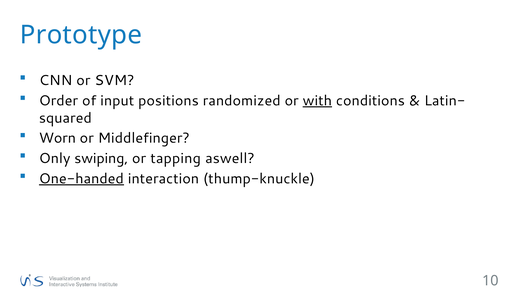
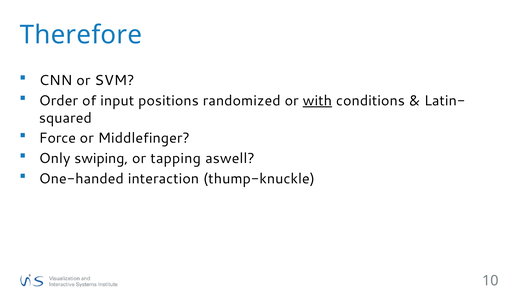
Prototype: Prototype -> Therefore
Worn: Worn -> Force
One-handed underline: present -> none
